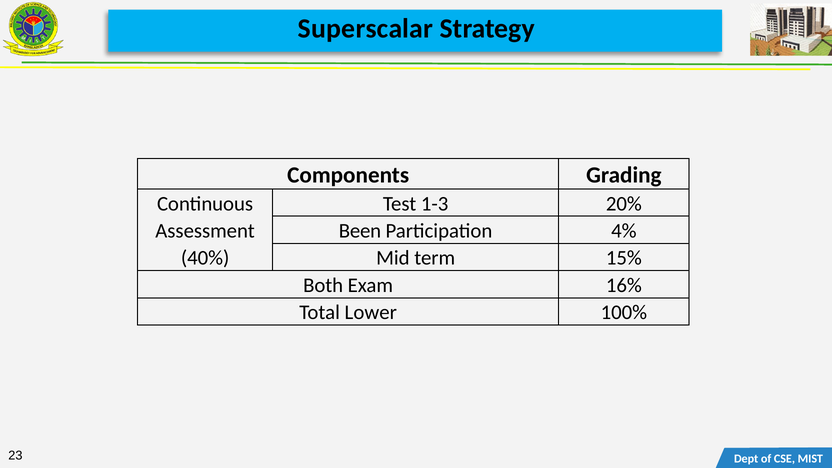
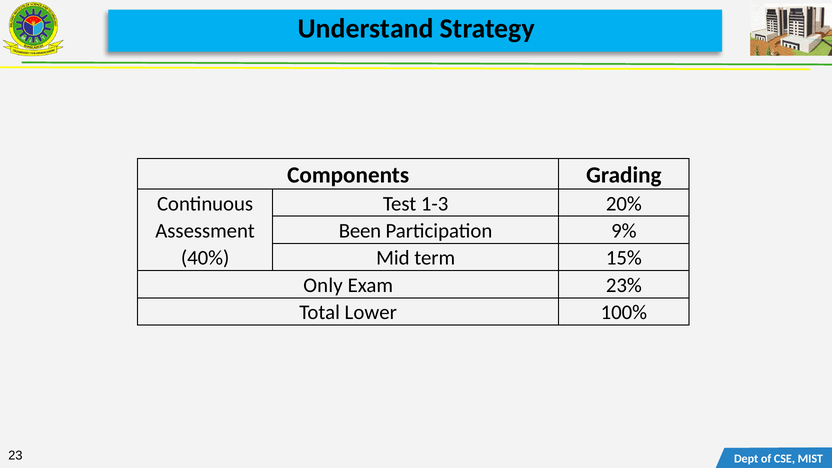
Superscalar: Superscalar -> Understand
4%: 4% -> 9%
Both: Both -> Only
16%: 16% -> 23%
